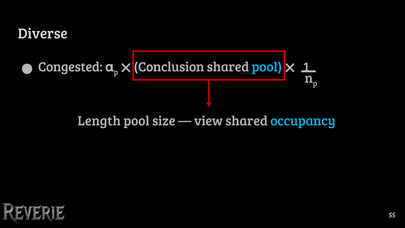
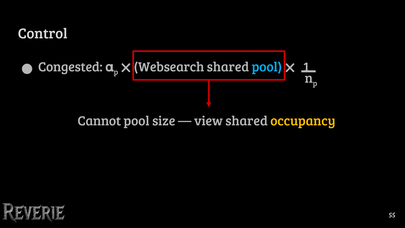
Diverse: Diverse -> Control
Conclusion: Conclusion -> Websearch
Length: Length -> Cannot
occupancy colour: light blue -> yellow
